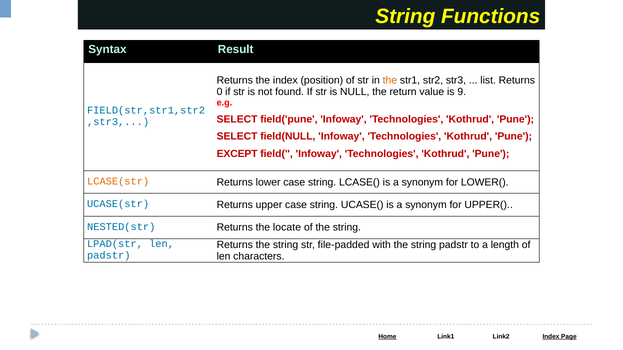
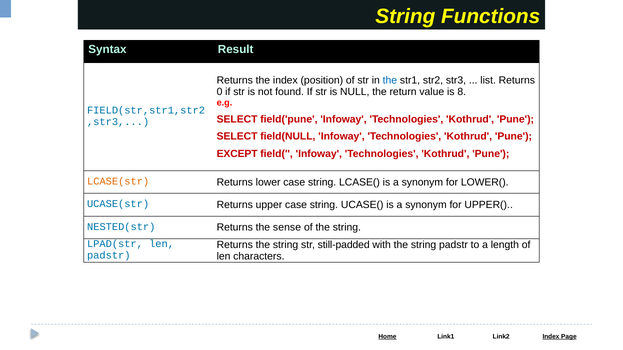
the at (390, 80) colour: orange -> blue
9: 9 -> 8
locate: locate -> sense
file-padded: file-padded -> still-padded
